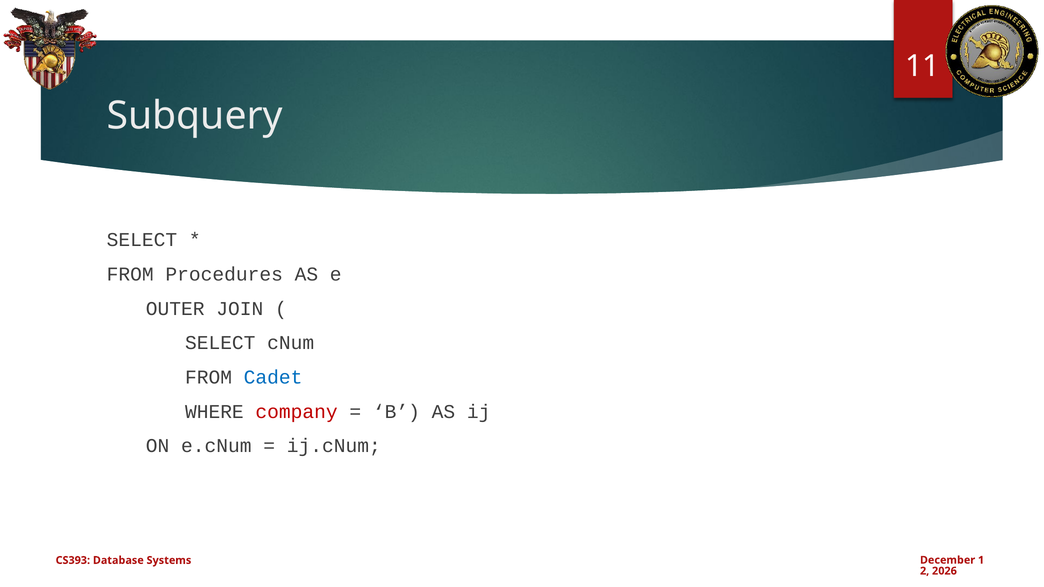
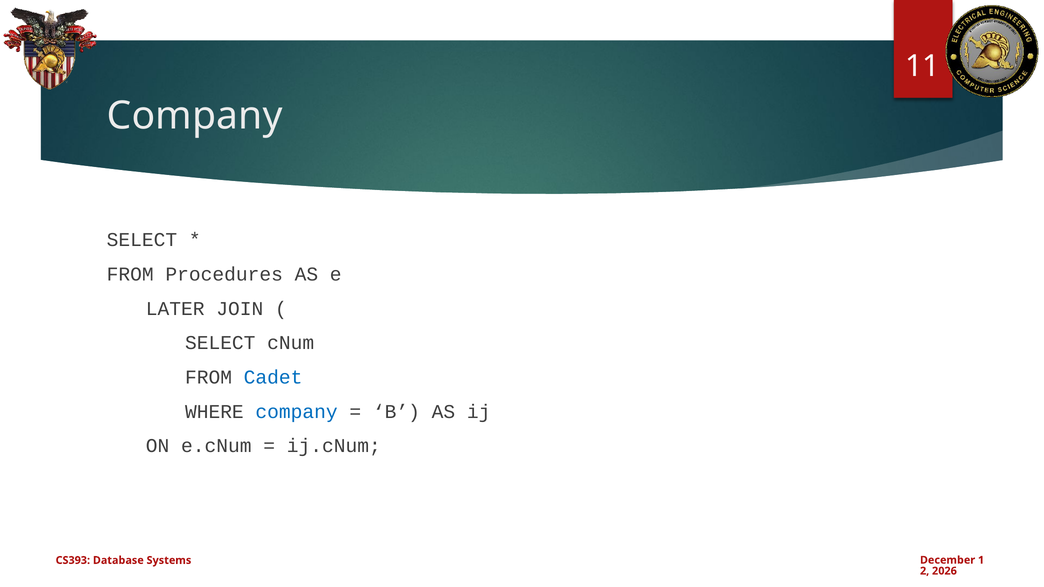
Subquery at (195, 116): Subquery -> Company
OUTER: OUTER -> LATER
company at (297, 412) colour: red -> blue
